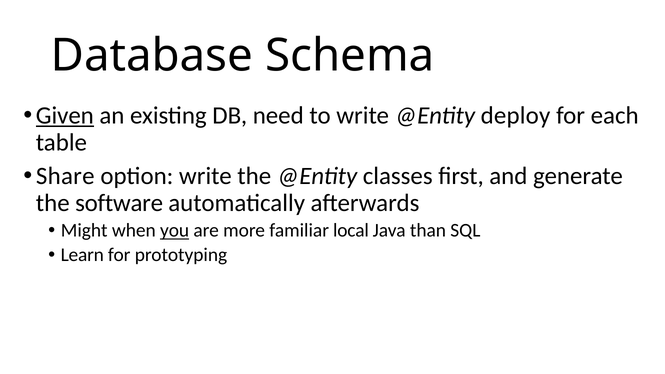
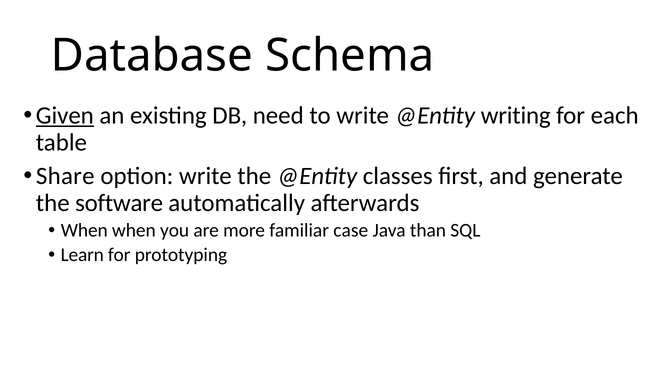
deploy: deploy -> writing
Might at (84, 231): Might -> When
you underline: present -> none
local: local -> case
